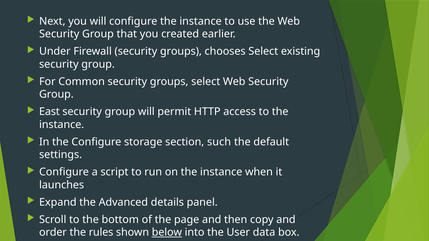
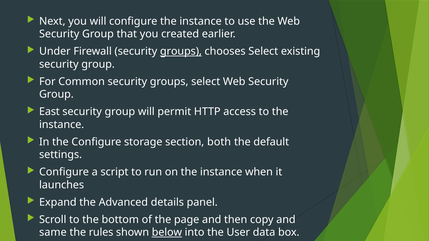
groups at (181, 51) underline: none -> present
such: such -> both
order: order -> same
